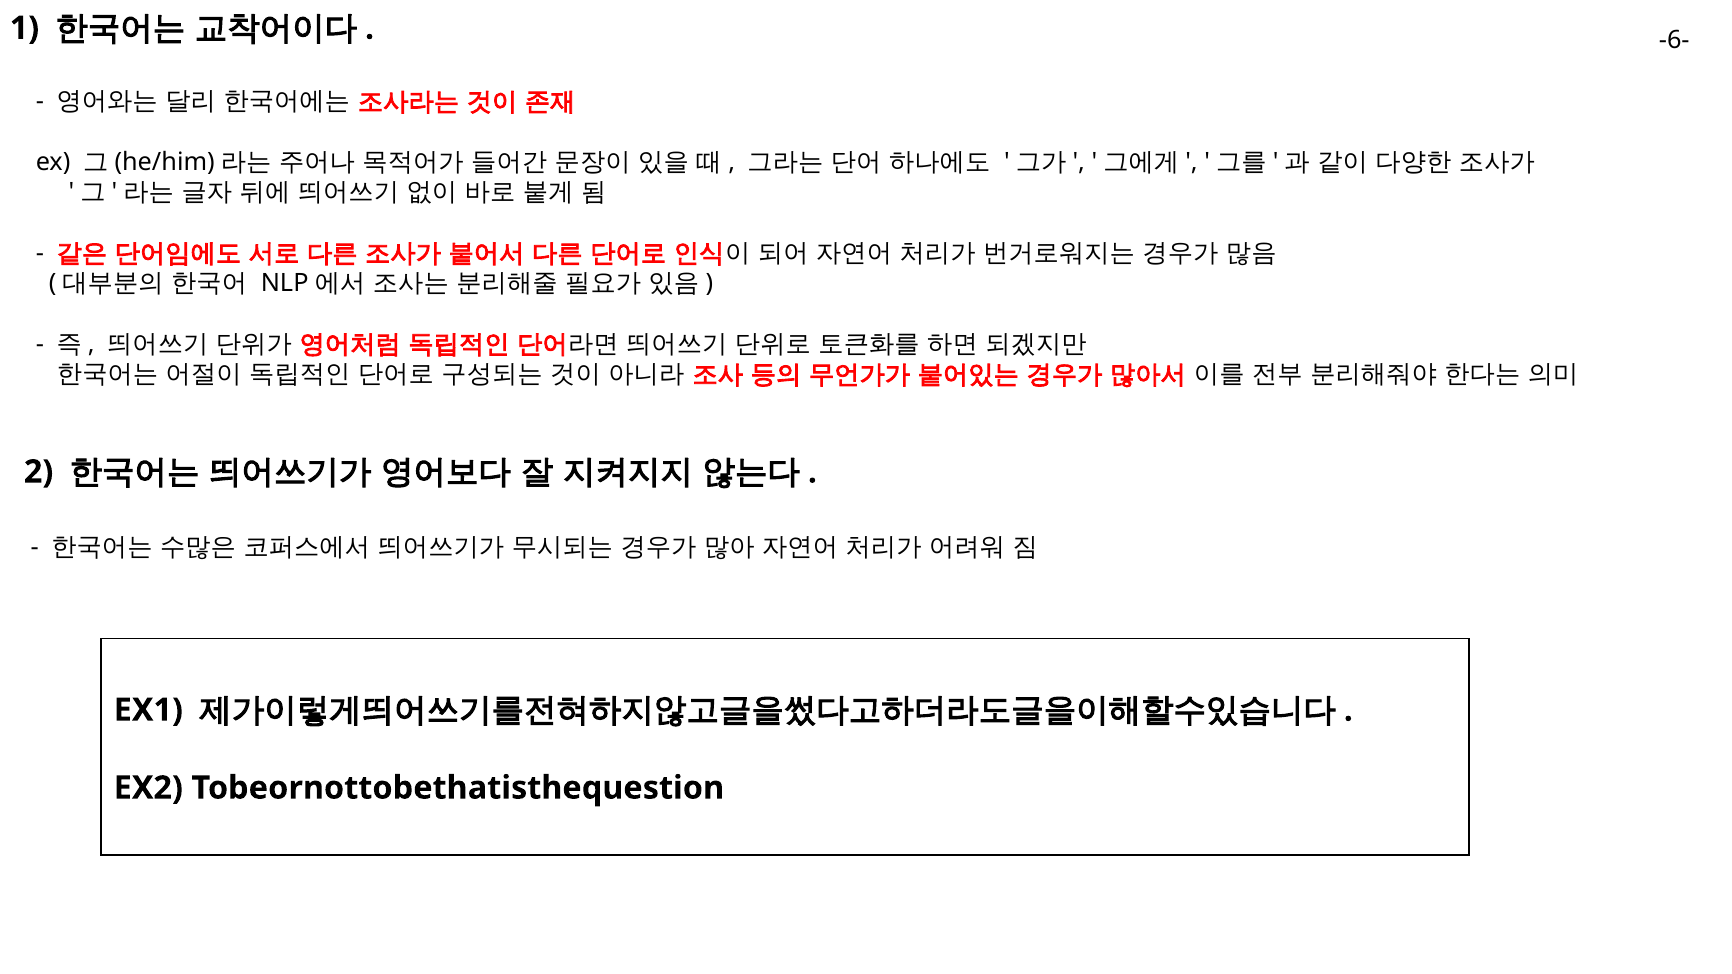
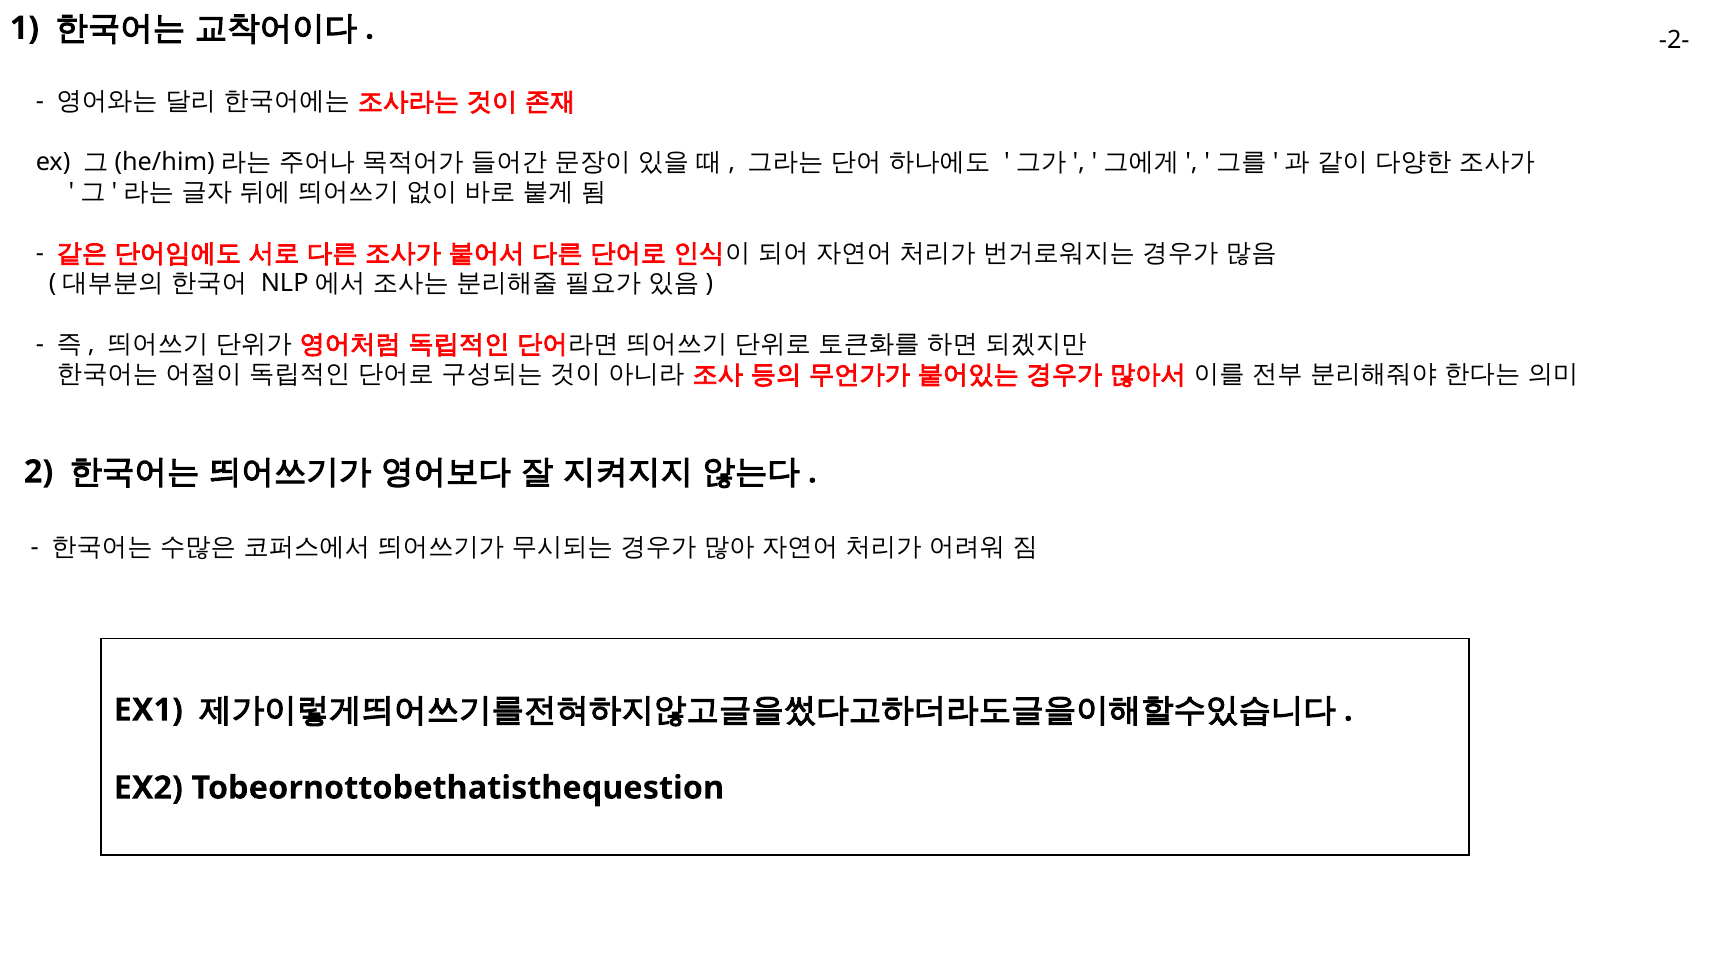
-6-: -6- -> -2-
